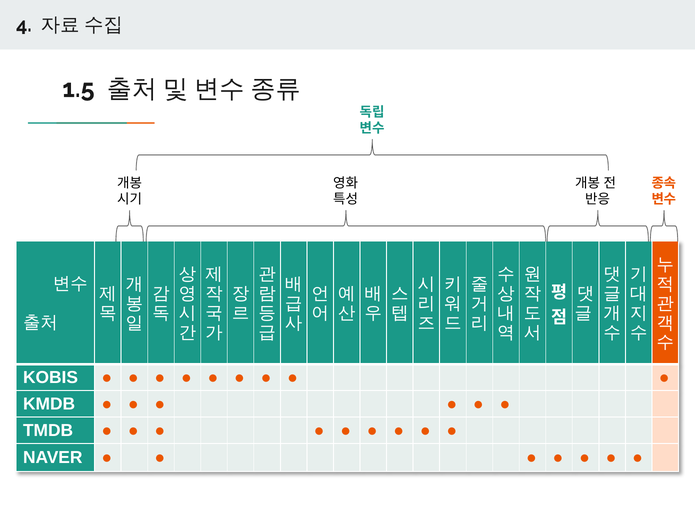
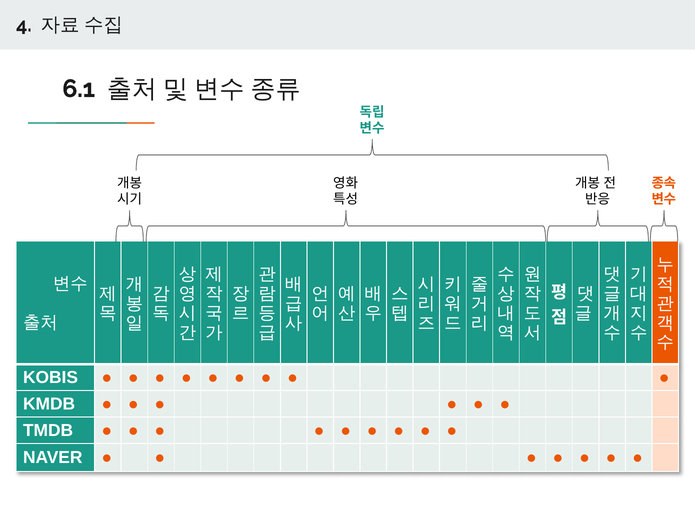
1.5: 1.5 -> 6.1
